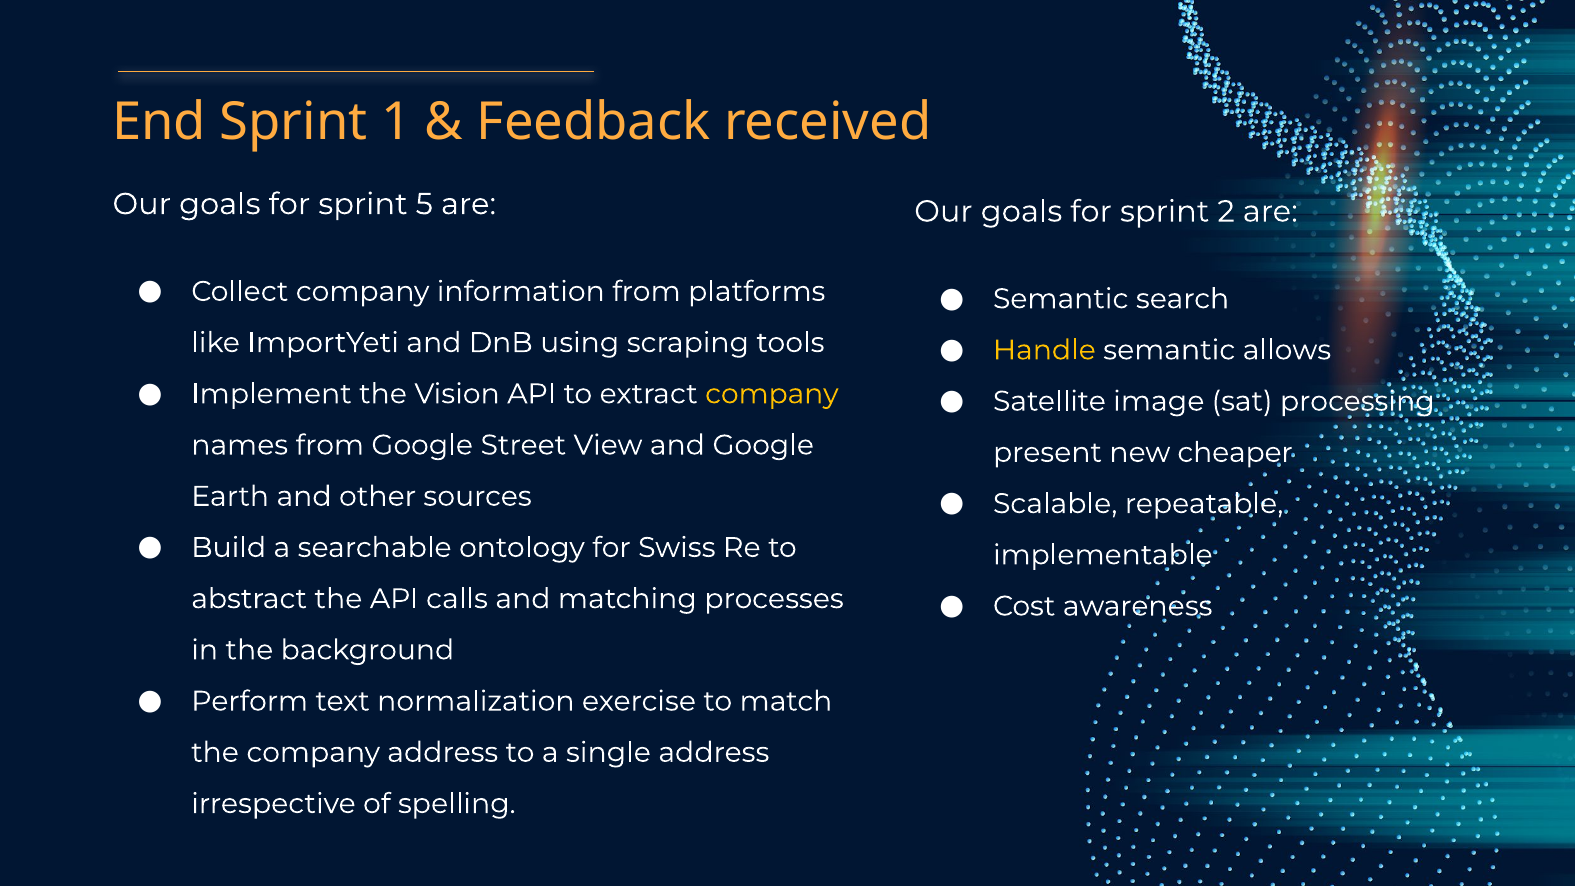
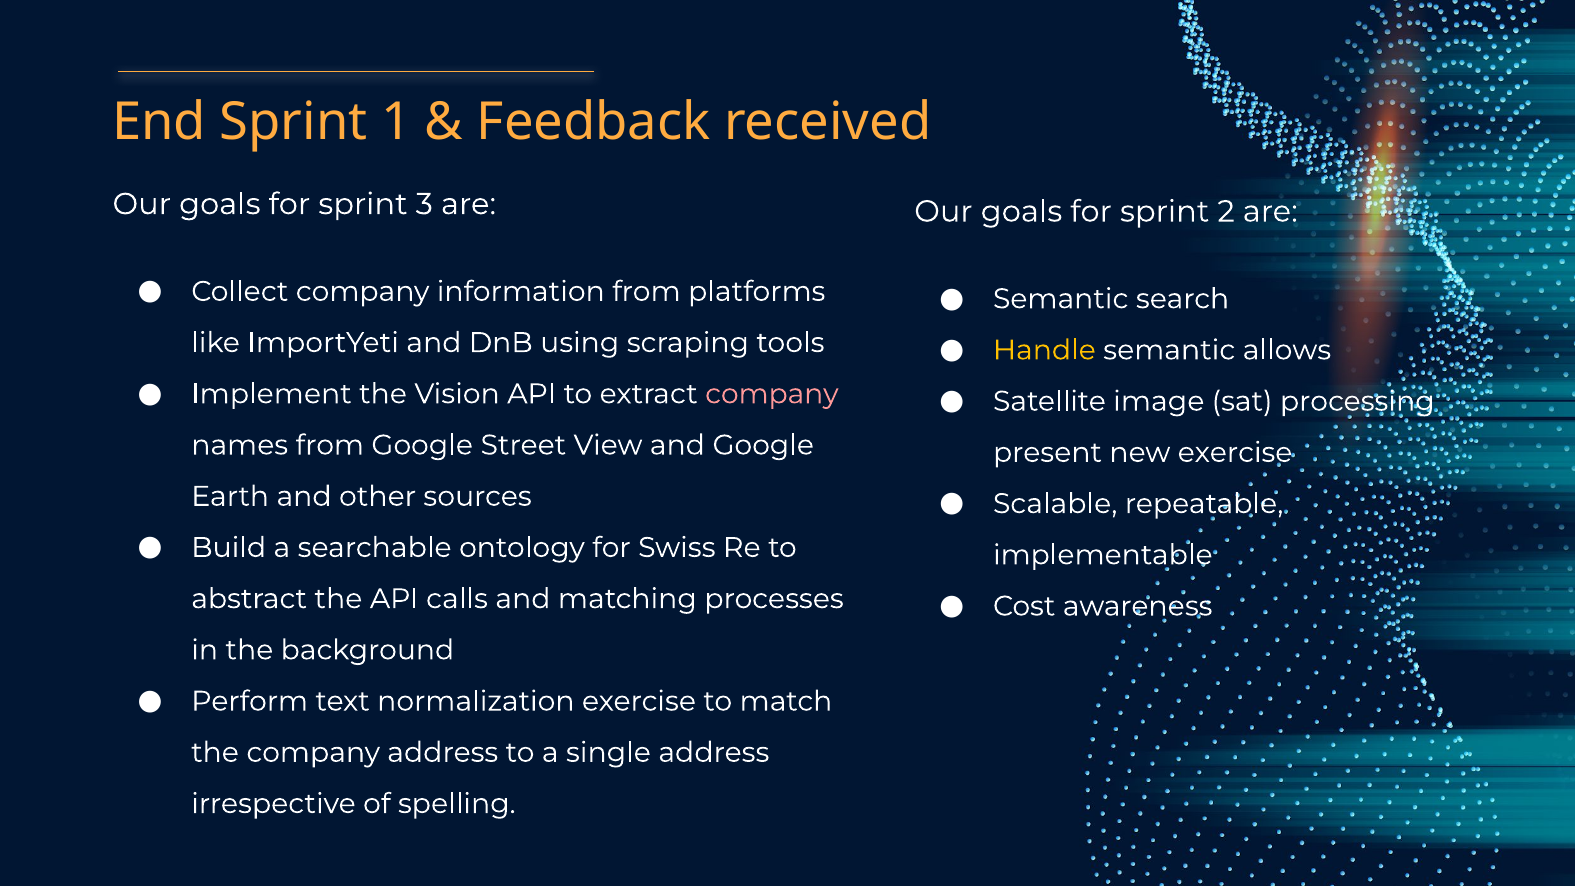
5: 5 -> 3
company at (772, 394) colour: yellow -> pink
new cheaper: cheaper -> exercise
